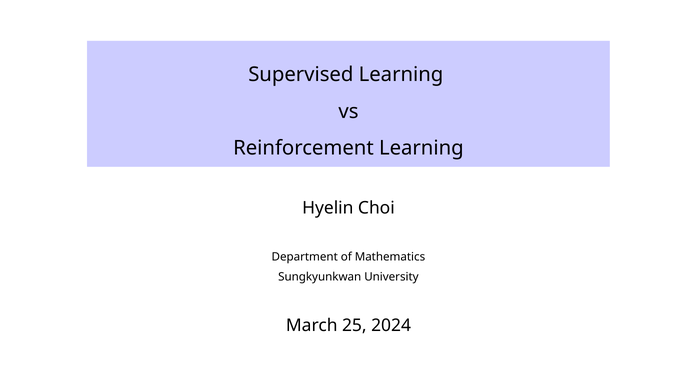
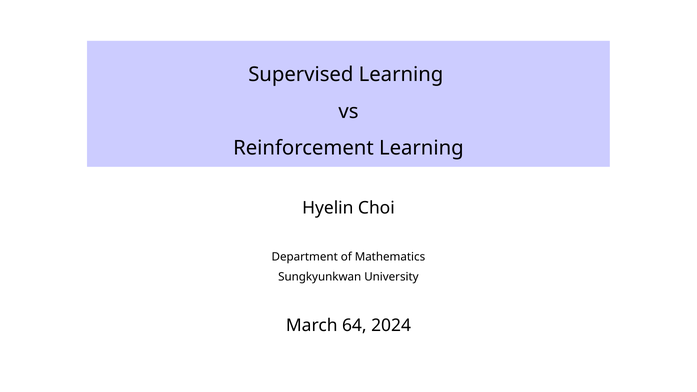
25: 25 -> 64
